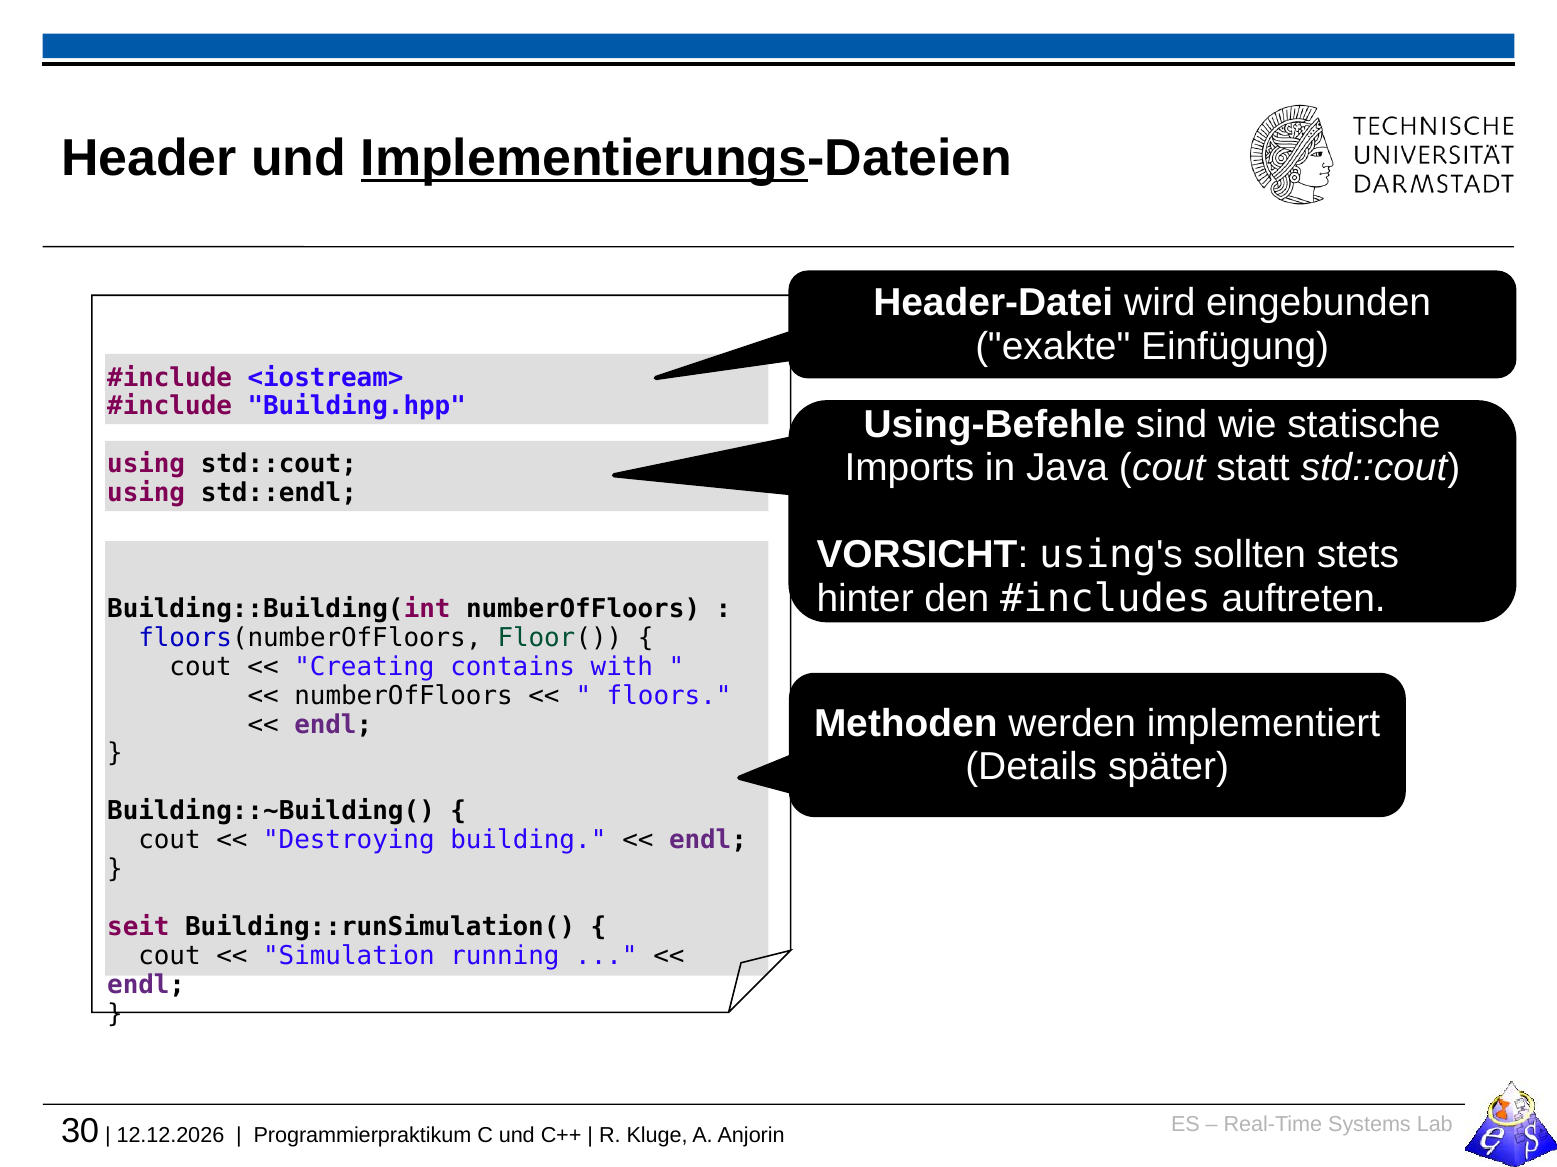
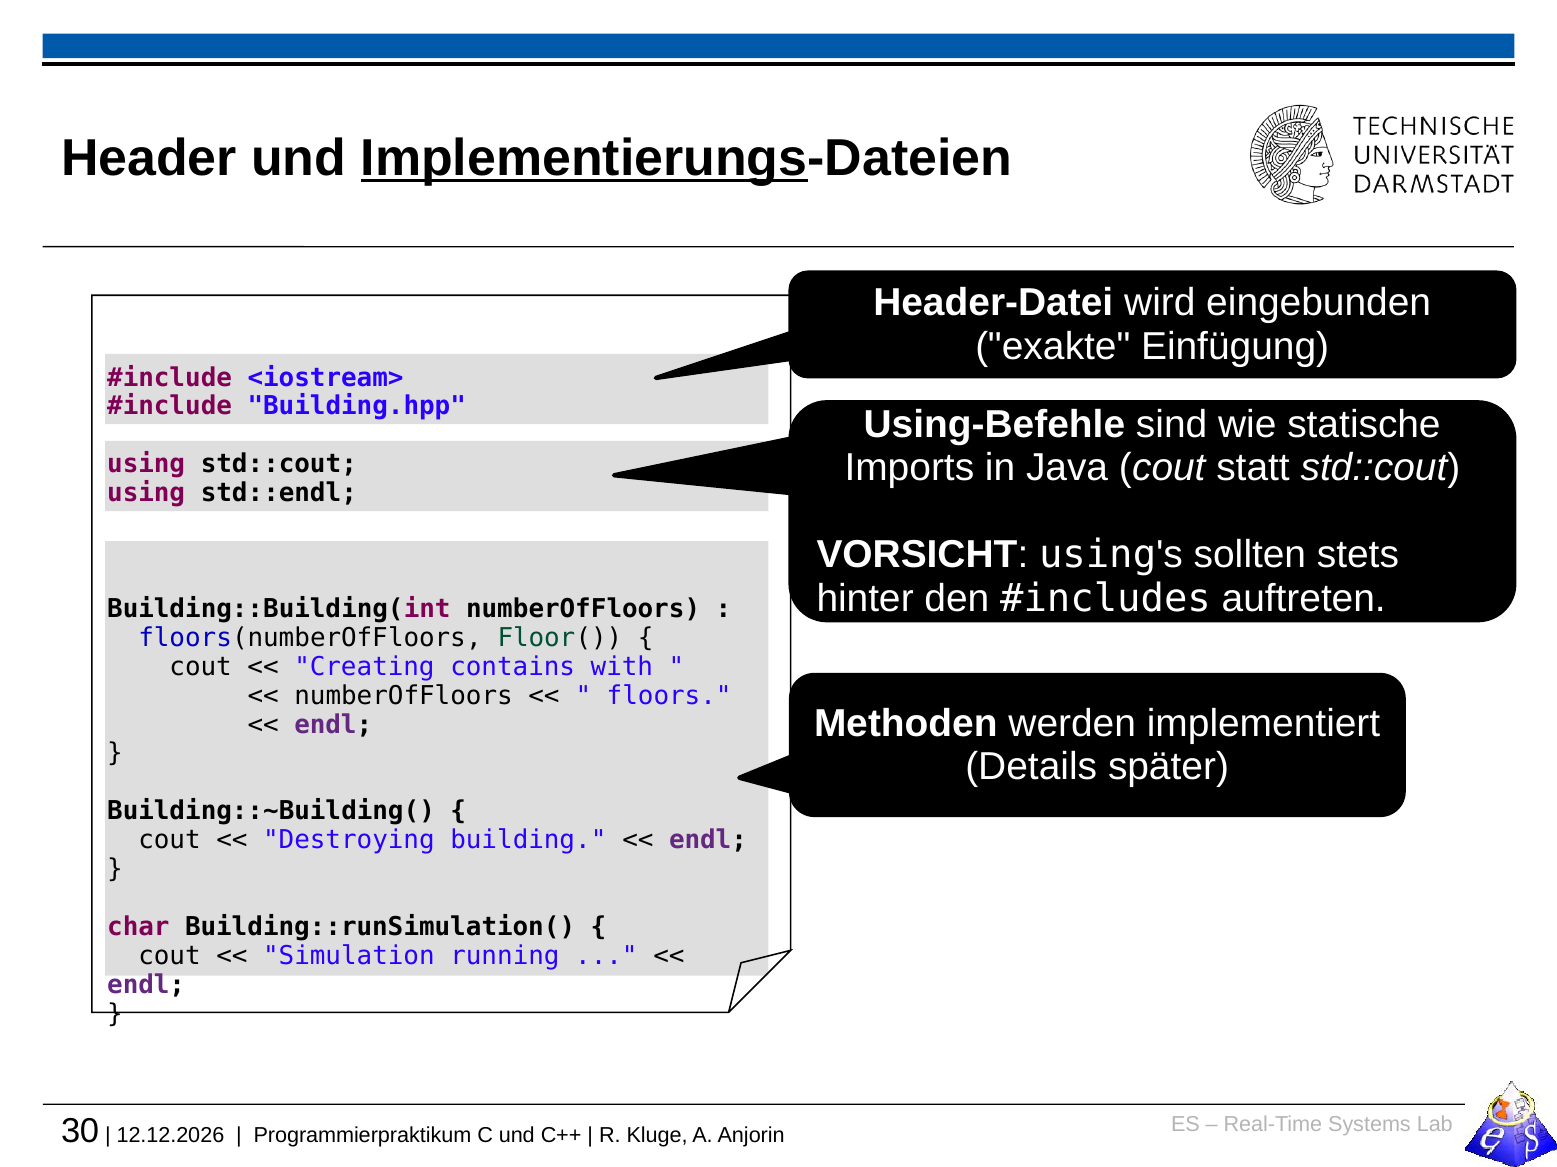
seit: seit -> char
